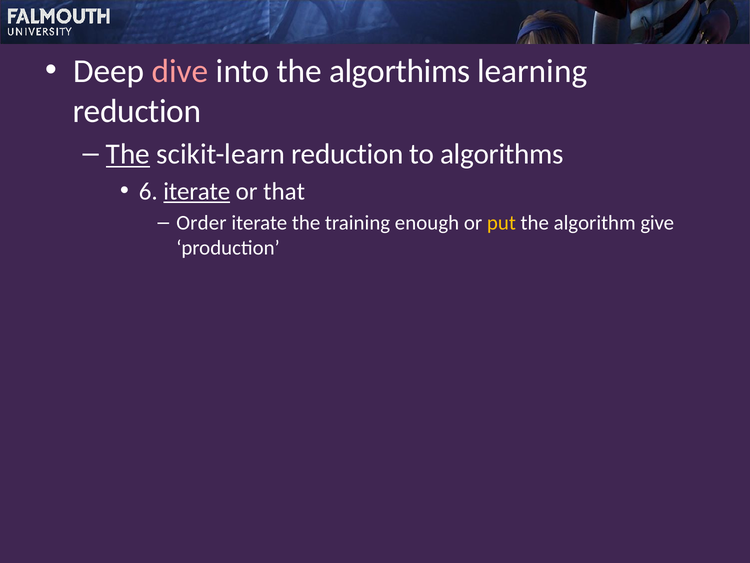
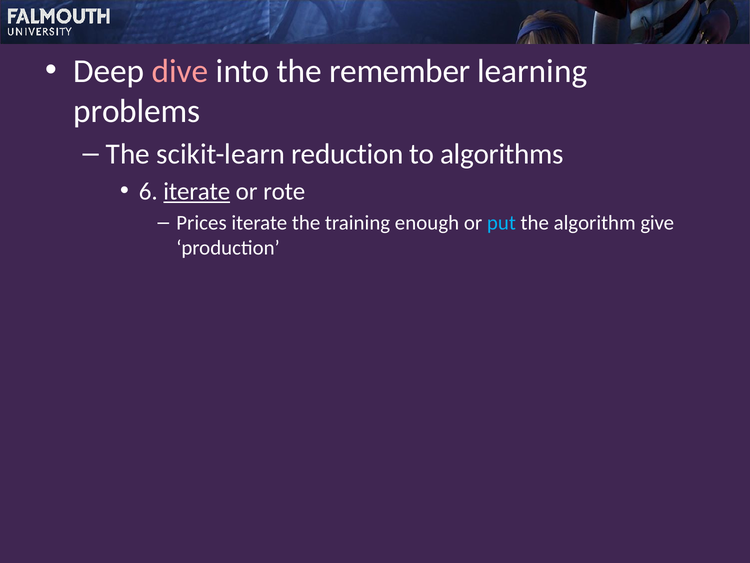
algorthims: algorthims -> remember
reduction at (137, 111): reduction -> problems
The at (128, 154) underline: present -> none
that: that -> rote
Order: Order -> Prices
put colour: yellow -> light blue
